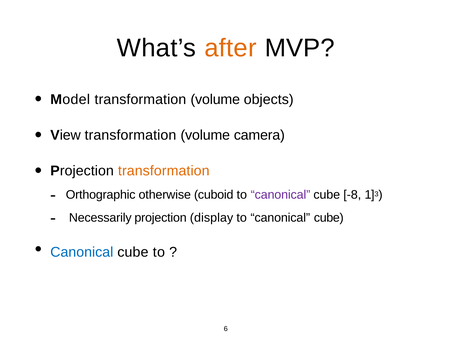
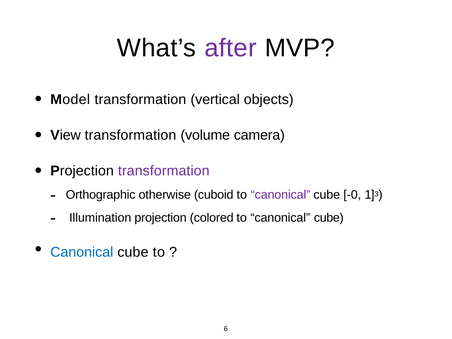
after colour: orange -> purple
Model transformation volume: volume -> vertical
transformation at (164, 171) colour: orange -> purple
-8: -8 -> -0
Necessarily: Necessarily -> Illumination
display: display -> colored
